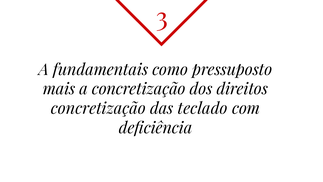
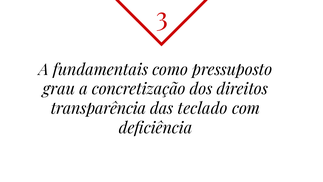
mais: mais -> grau
concretização at (98, 108): concretização -> transparência
